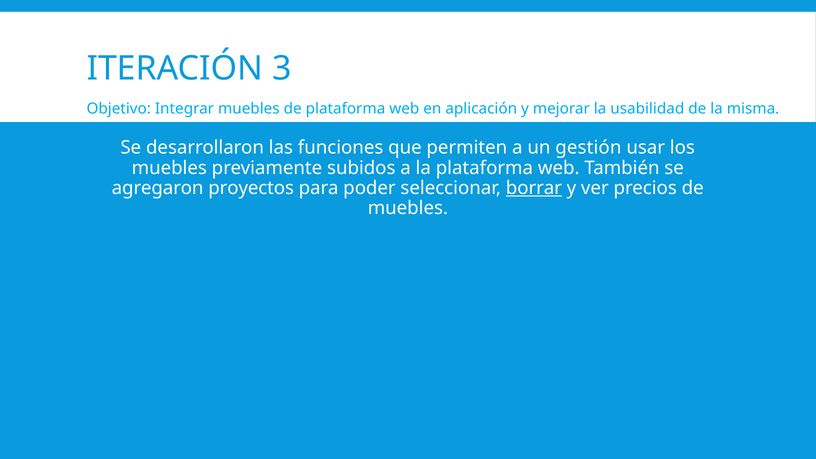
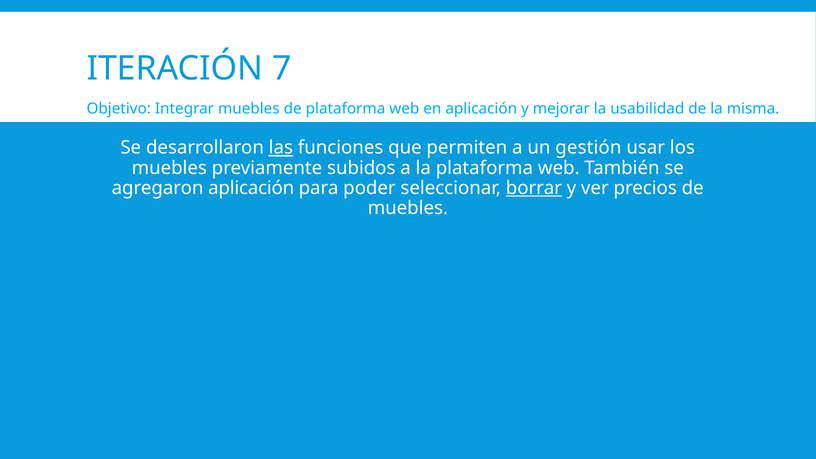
3: 3 -> 7
las underline: none -> present
agregaron proyectos: proyectos -> aplicación
